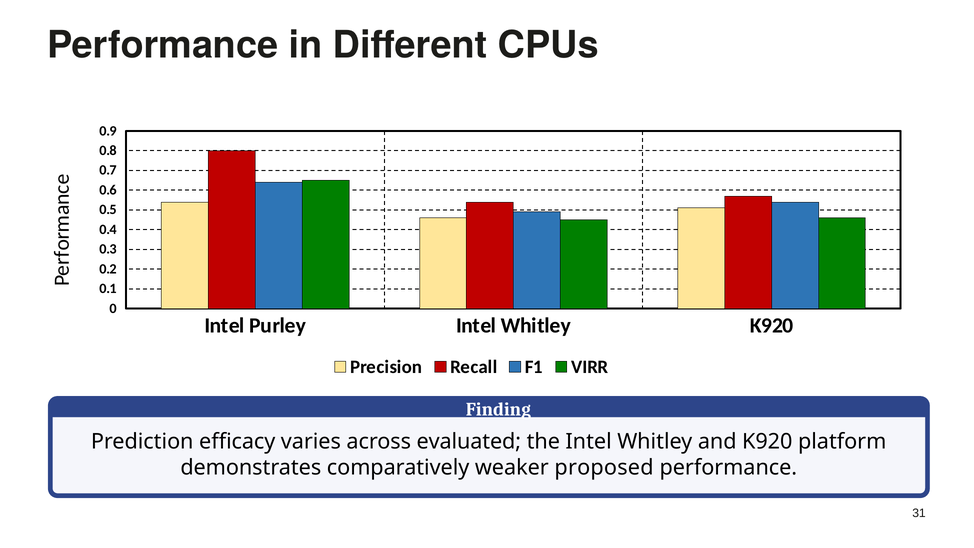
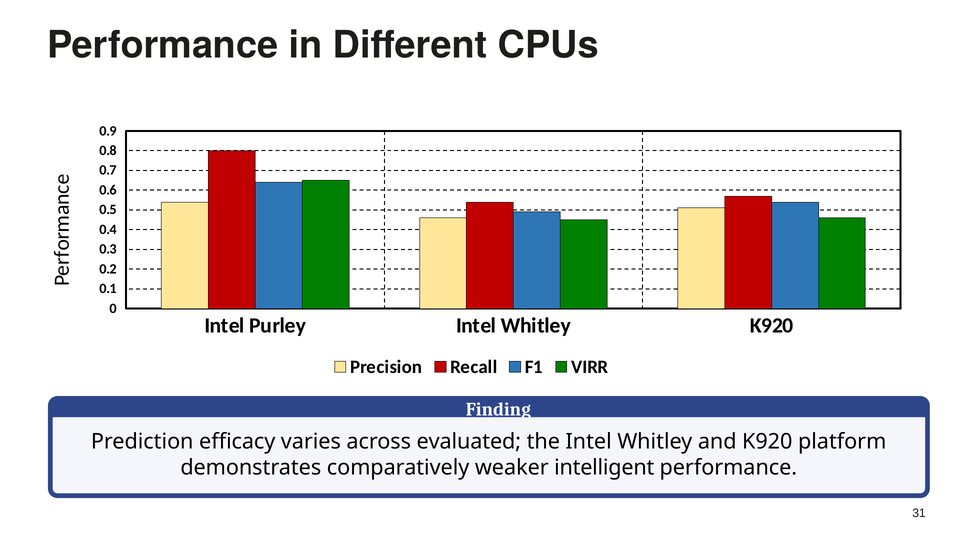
proposed: proposed -> intelligent
